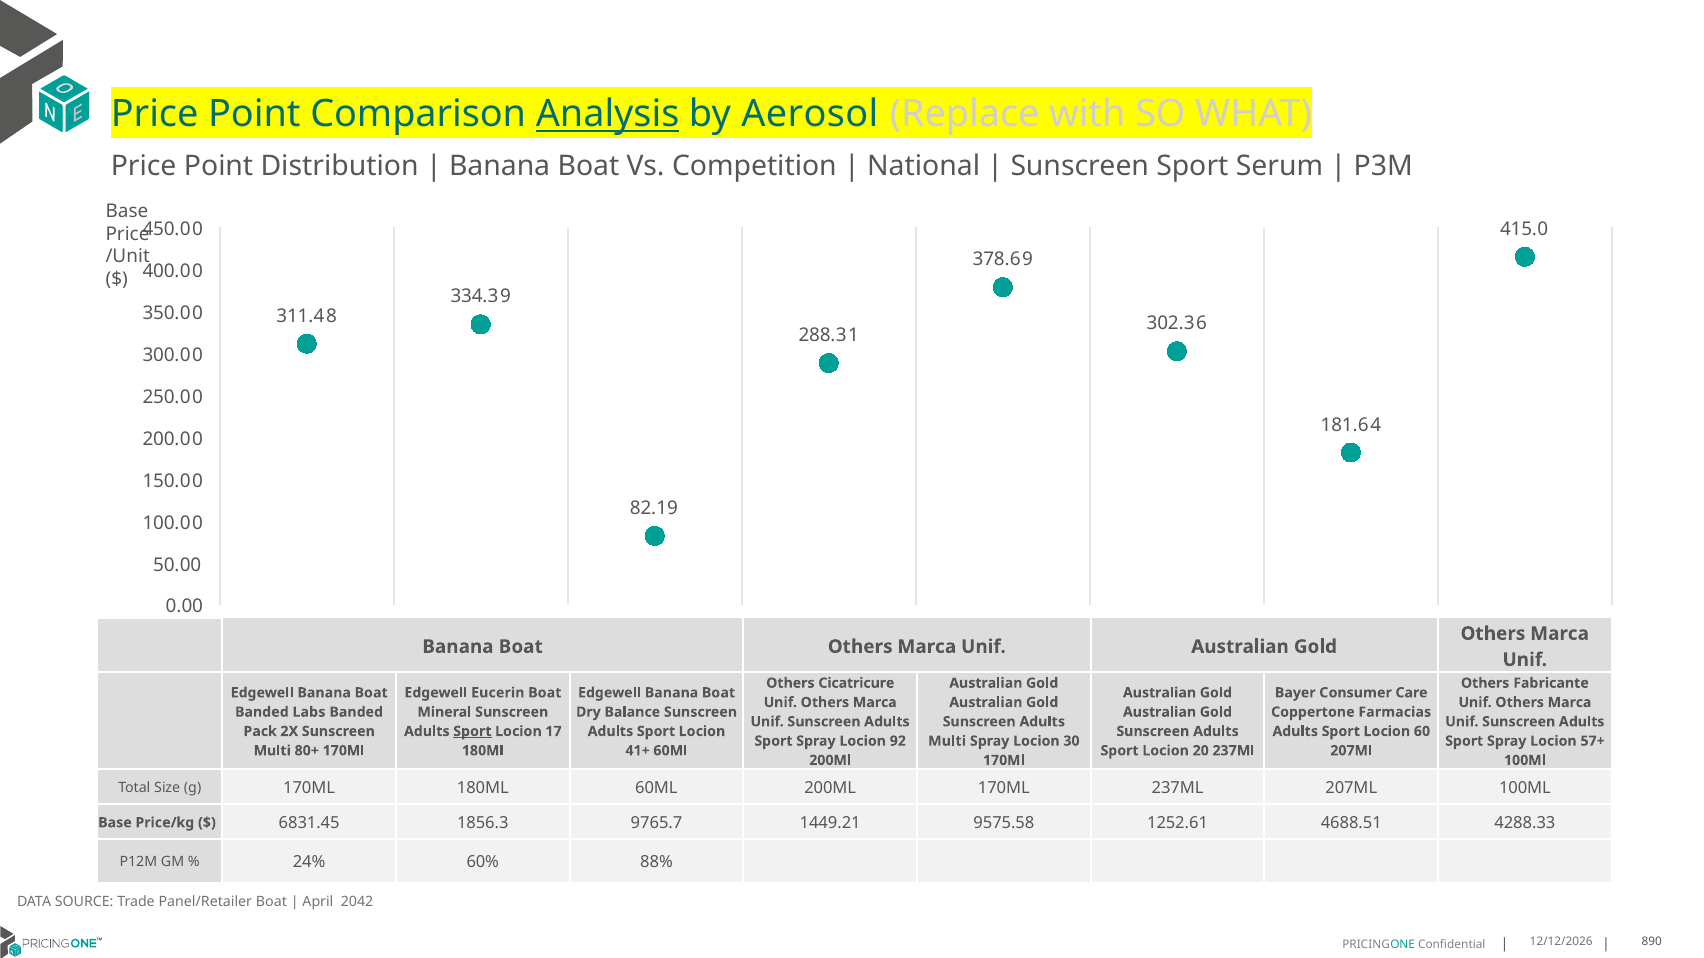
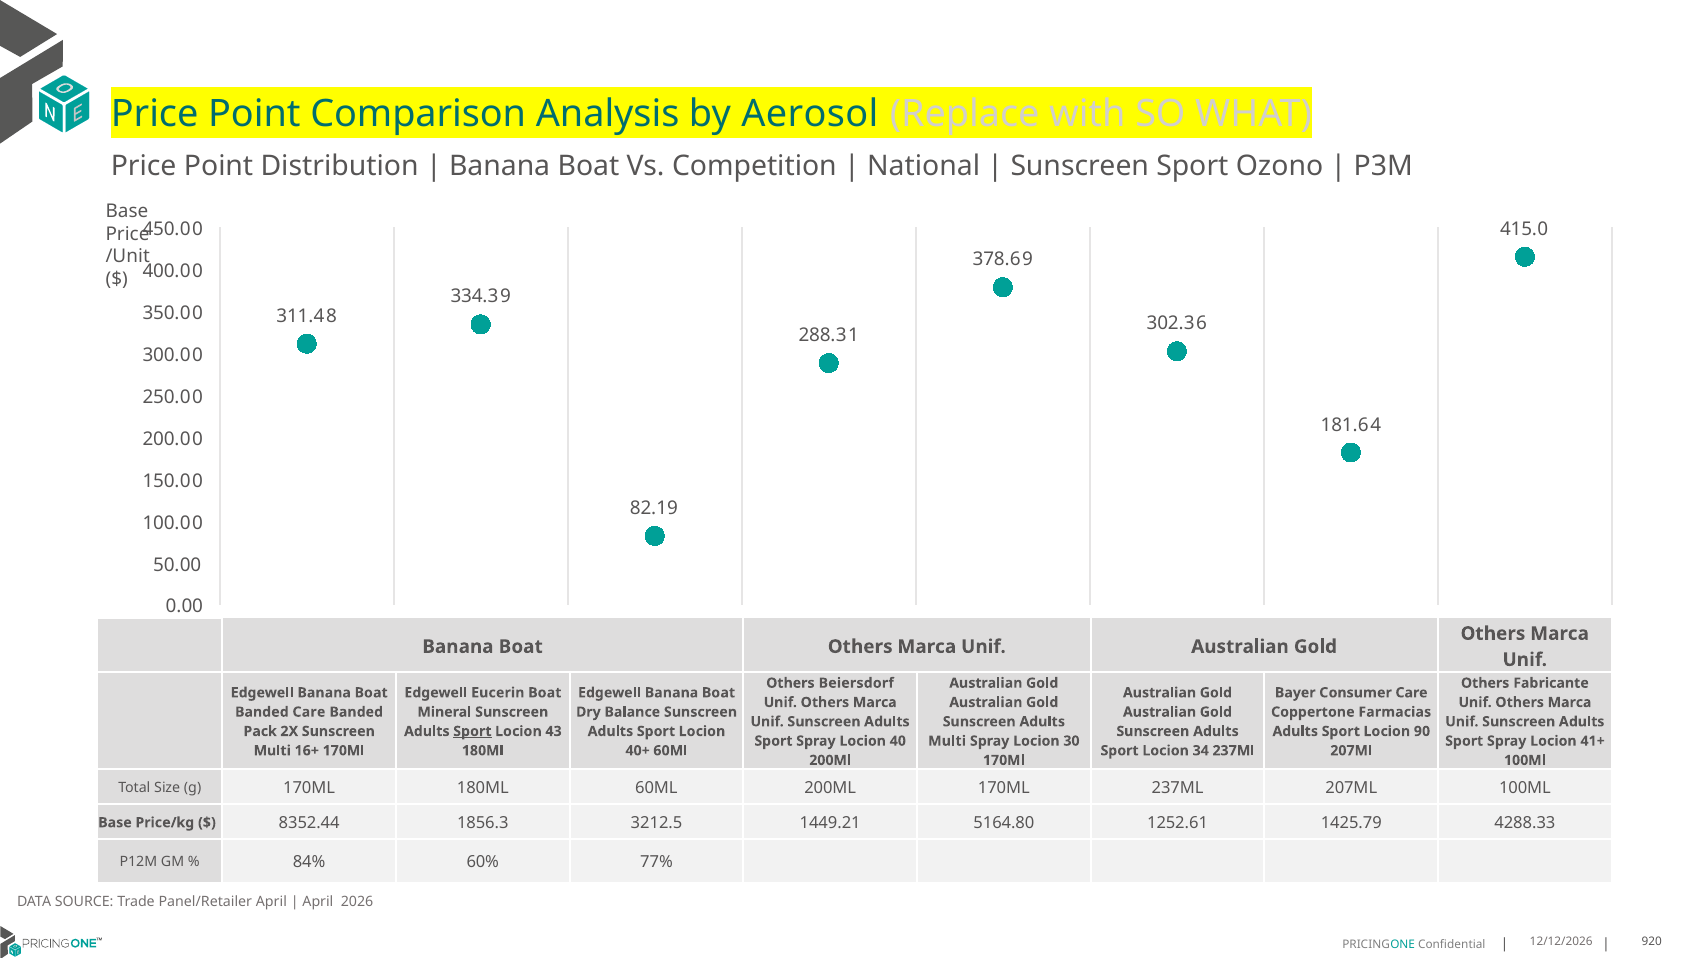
Analysis underline: present -> none
Serum: Serum -> Ozono
Cicatricure: Cicatricure -> Beiersdorf
Banded Labs: Labs -> Care
17: 17 -> 43
60: 60 -> 90
92: 92 -> 40
57+: 57+ -> 41+
80+: 80+ -> 16+
41+: 41+ -> 40+
20: 20 -> 34
6831.45: 6831.45 -> 8352.44
9765.7: 9765.7 -> 3212.5
9575.58: 9575.58 -> 5164.80
4688.51: 4688.51 -> 1425.79
24%: 24% -> 84%
88%: 88% -> 77%
Panel/Retailer Boat: Boat -> April
2042: 2042 -> 2026
890: 890 -> 920
